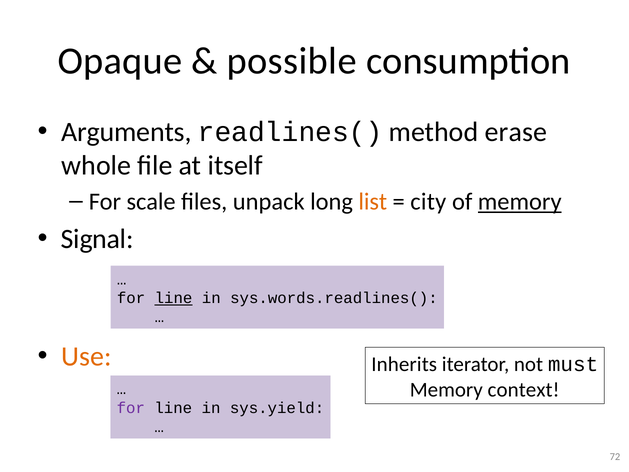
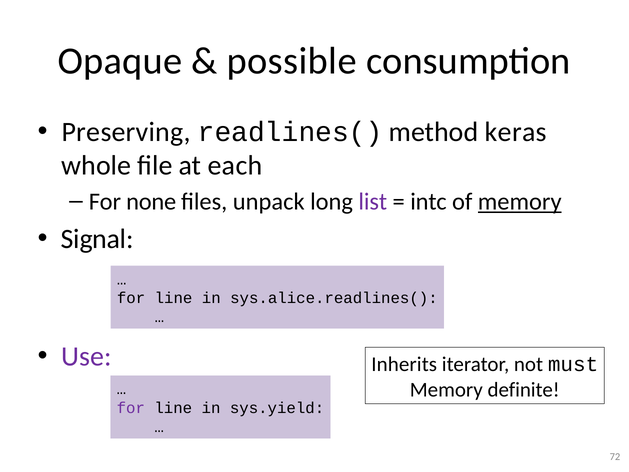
Arguments: Arguments -> Preserving
erase: erase -> keras
itself: itself -> each
scale: scale -> none
list colour: orange -> purple
city: city -> intc
line at (174, 298) underline: present -> none
sys.words.readlines(: sys.words.readlines( -> sys.alice.readlines(
Use colour: orange -> purple
context: context -> definite
